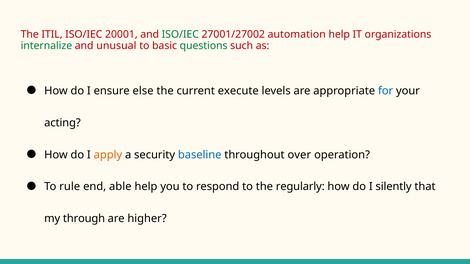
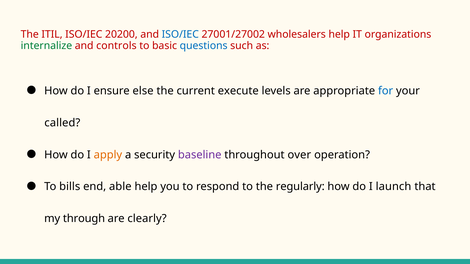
20001: 20001 -> 20200
ISO/IEC at (180, 35) colour: green -> blue
automation: automation -> wholesalers
unusual: unusual -> controls
questions colour: green -> blue
acting: acting -> called
baseline colour: blue -> purple
rule: rule -> bills
silently: silently -> launch
higher: higher -> clearly
